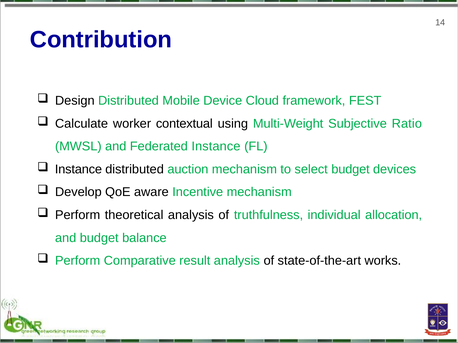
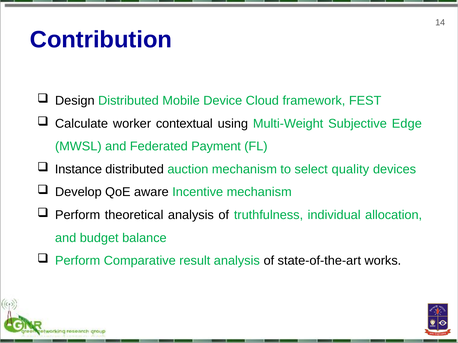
Ratio: Ratio -> Edge
Federated Instance: Instance -> Payment
select budget: budget -> quality
